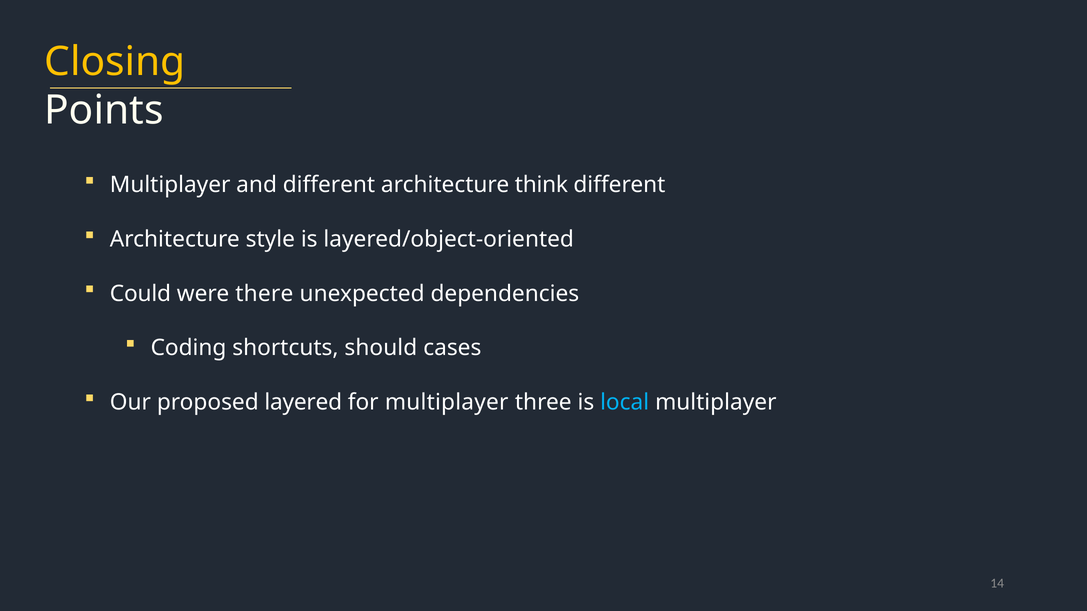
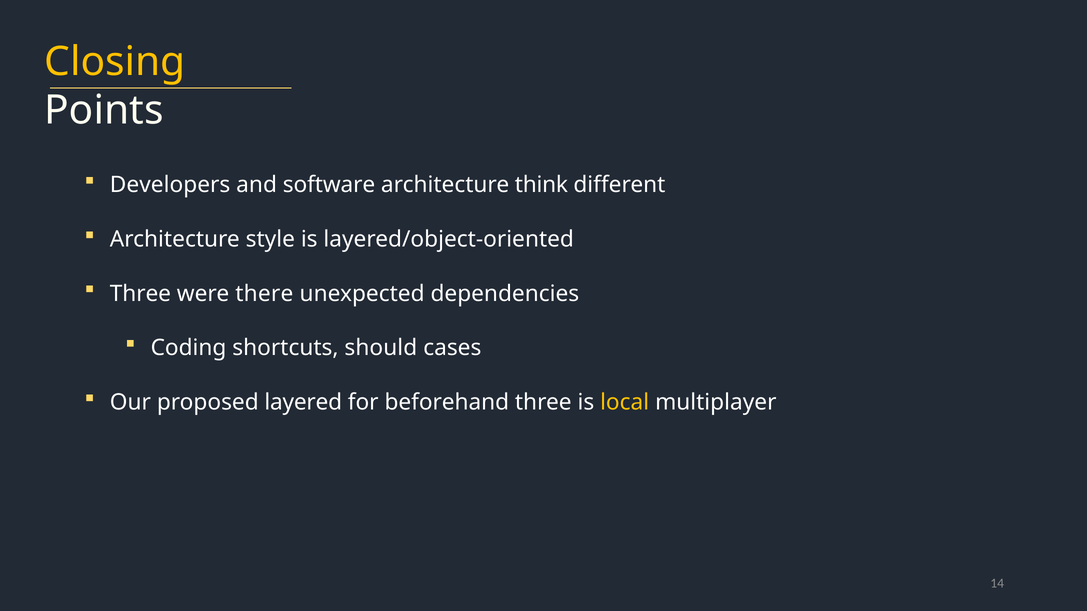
Multiplayer at (170, 185): Multiplayer -> Developers
and different: different -> software
Could at (140, 294): Could -> Three
for multiplayer: multiplayer -> beforehand
local colour: light blue -> yellow
